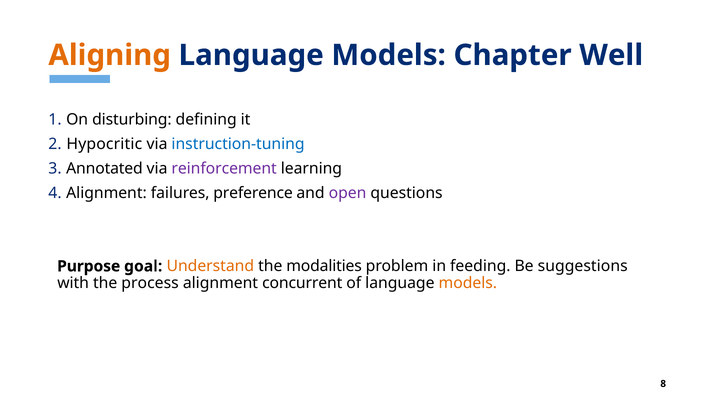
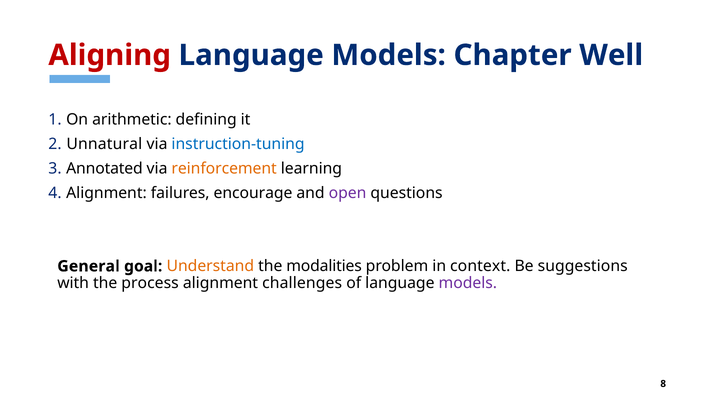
Aligning colour: orange -> red
disturbing: disturbing -> arithmetic
Hypocritic: Hypocritic -> Unnatural
reinforcement colour: purple -> orange
preference: preference -> encourage
Purpose: Purpose -> General
feeding: feeding -> context
concurrent: concurrent -> challenges
models at (468, 283) colour: orange -> purple
